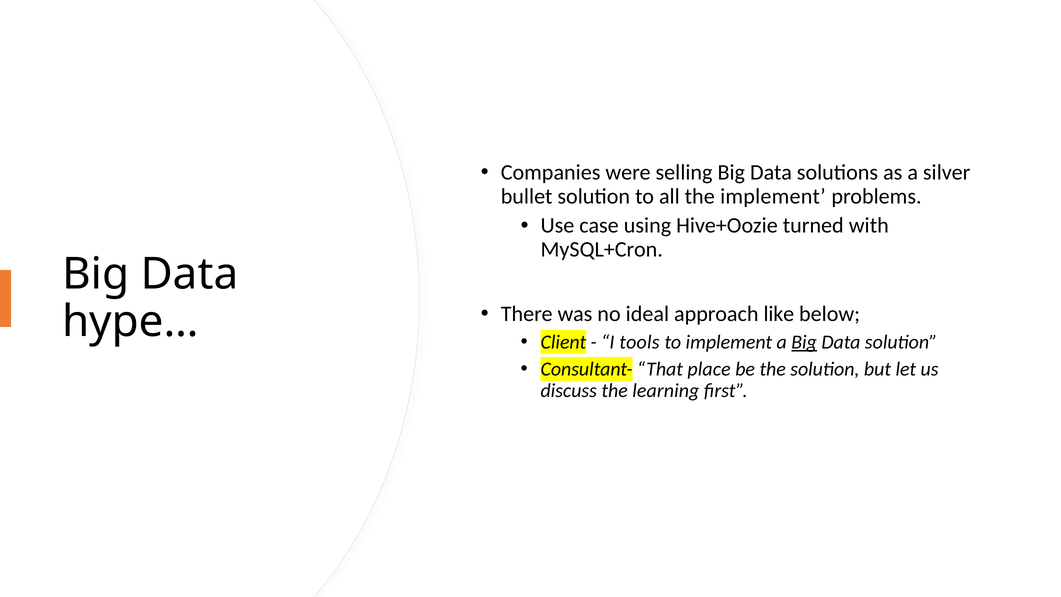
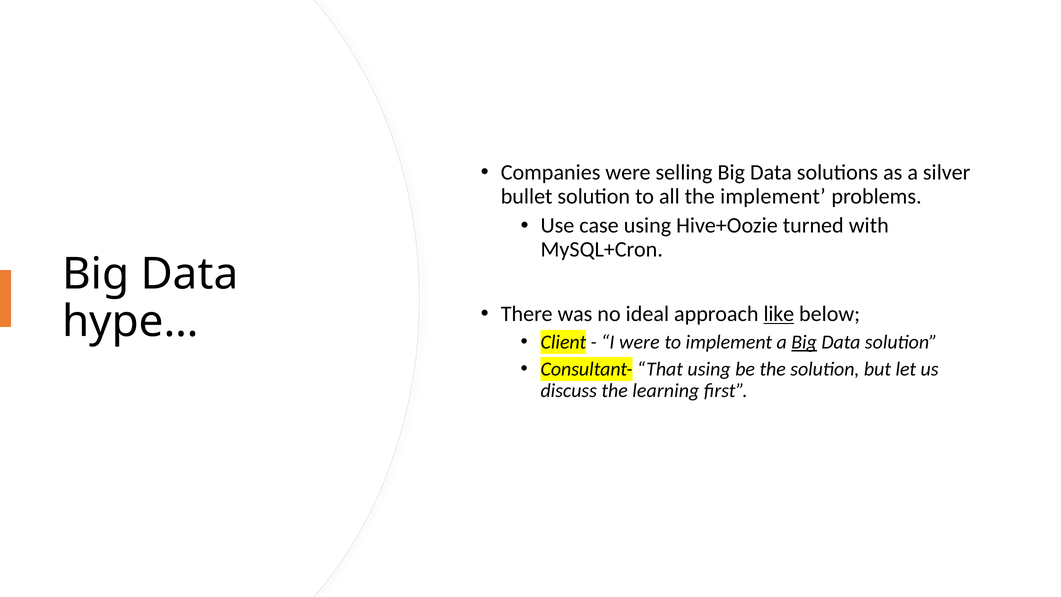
like underline: none -> present
I tools: tools -> were
That place: place -> using
